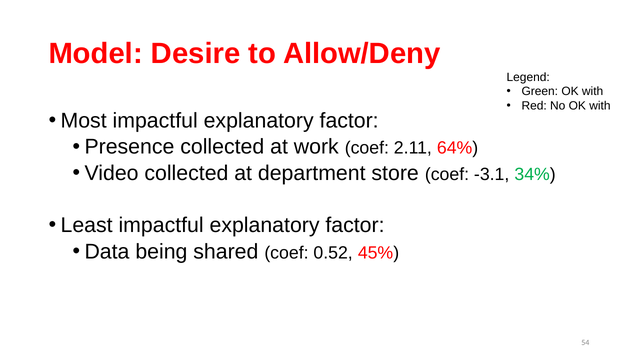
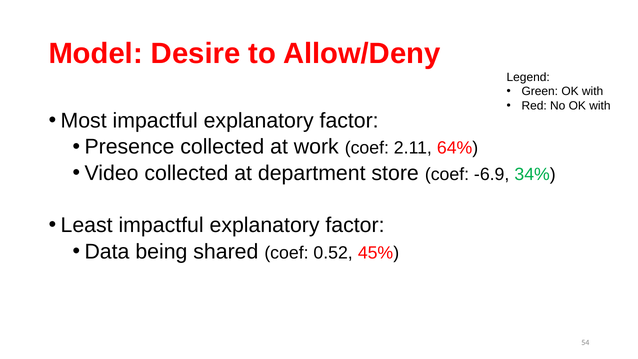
-3.1: -3.1 -> -6.9
